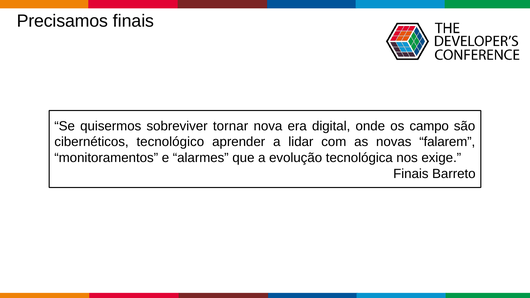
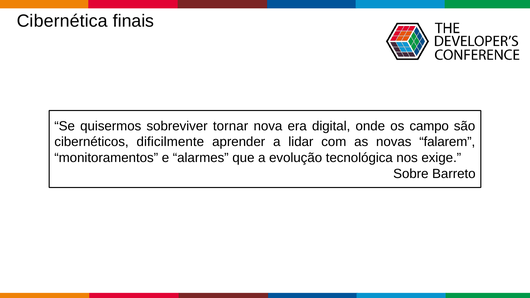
Precisamos: Precisamos -> Cibernética
tecnológico: tecnológico -> dificilmente
Finais at (411, 174): Finais -> Sobre
